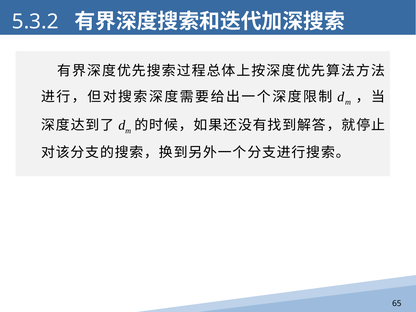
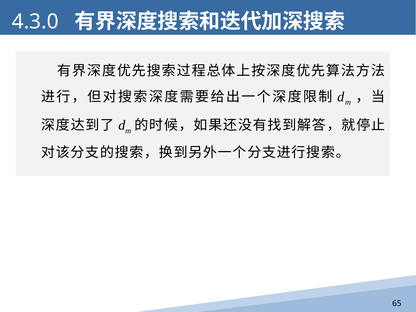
5.3.2: 5.3.2 -> 4.3.0
